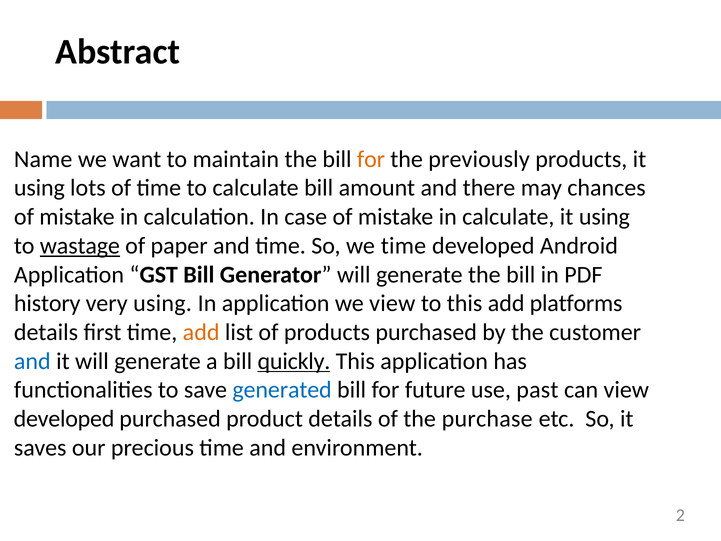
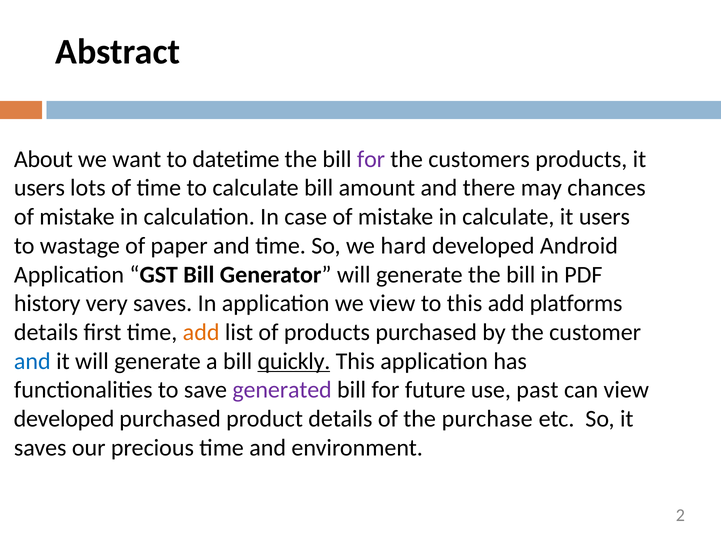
Name: Name -> About
maintain: maintain -> datetime
for at (371, 159) colour: orange -> purple
previously: previously -> customers
using at (39, 188): using -> users
calculate it using: using -> users
wastage underline: present -> none
we time: time -> hard
very using: using -> saves
generated colour: blue -> purple
